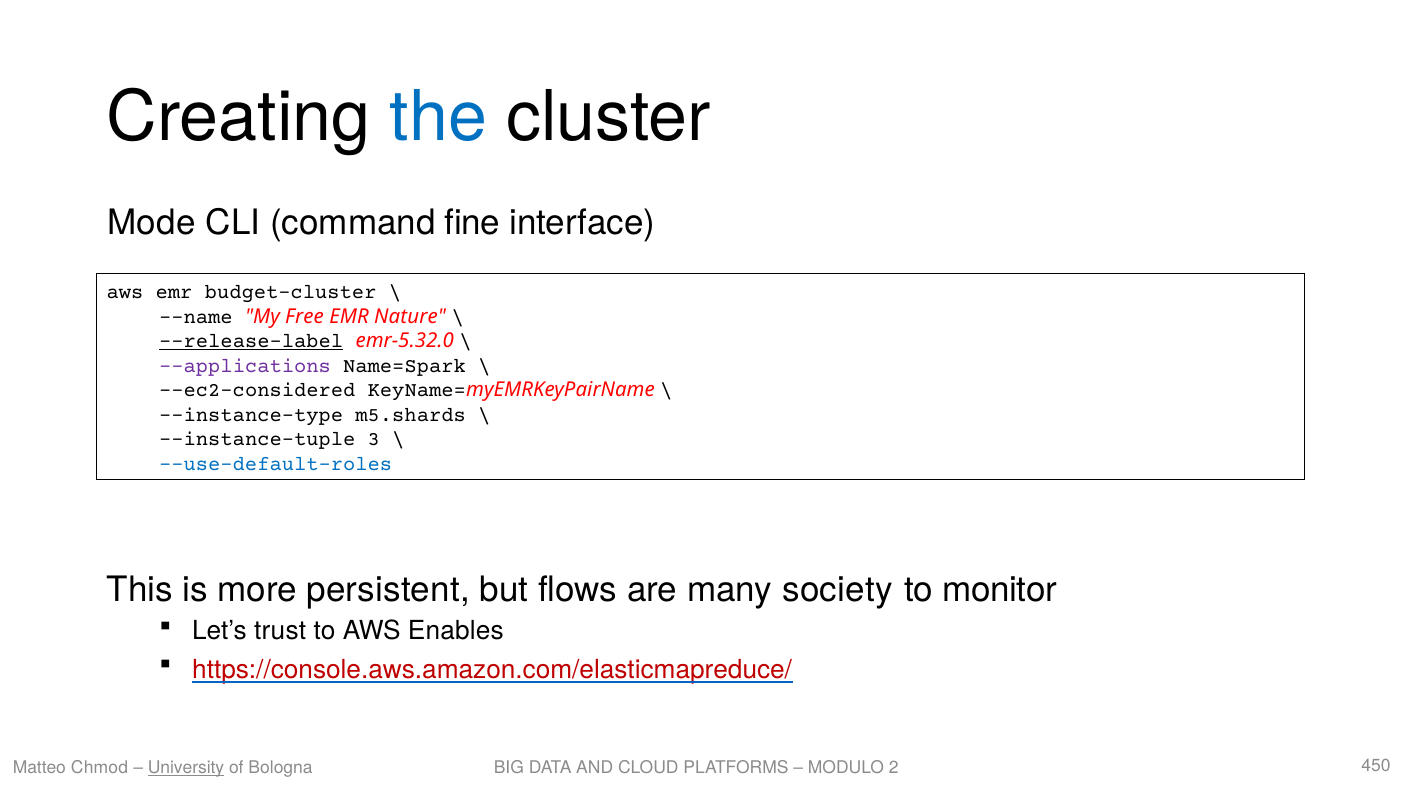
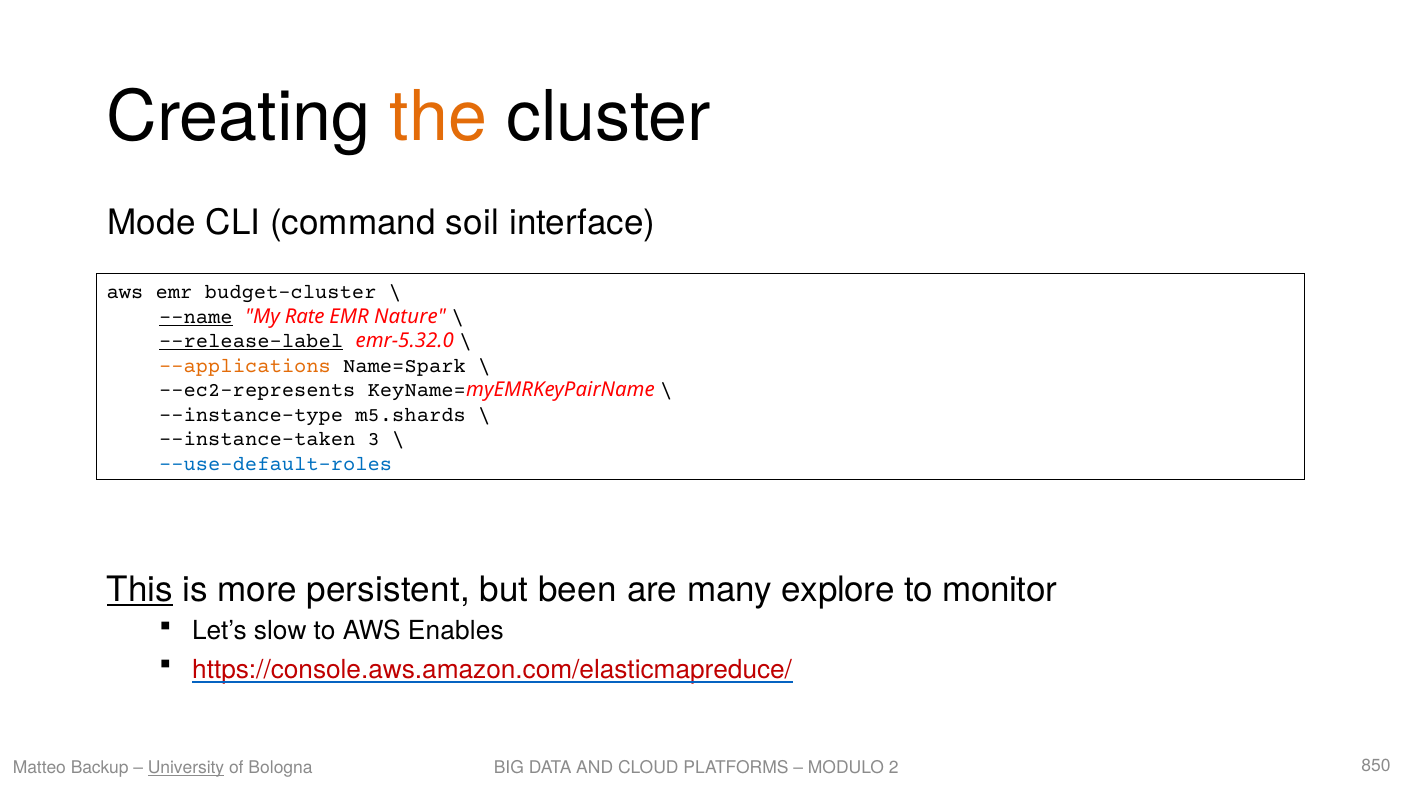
the colour: blue -> orange
fine: fine -> soil
--name underline: none -> present
Free: Free -> Rate
--applications colour: purple -> orange
--ec2-considered: --ec2-considered -> --ec2-represents
--instance-tuple: --instance-tuple -> --instance-taken
This underline: none -> present
flows: flows -> been
society: society -> explore
trust: trust -> slow
Chmod: Chmod -> Backup
450: 450 -> 850
